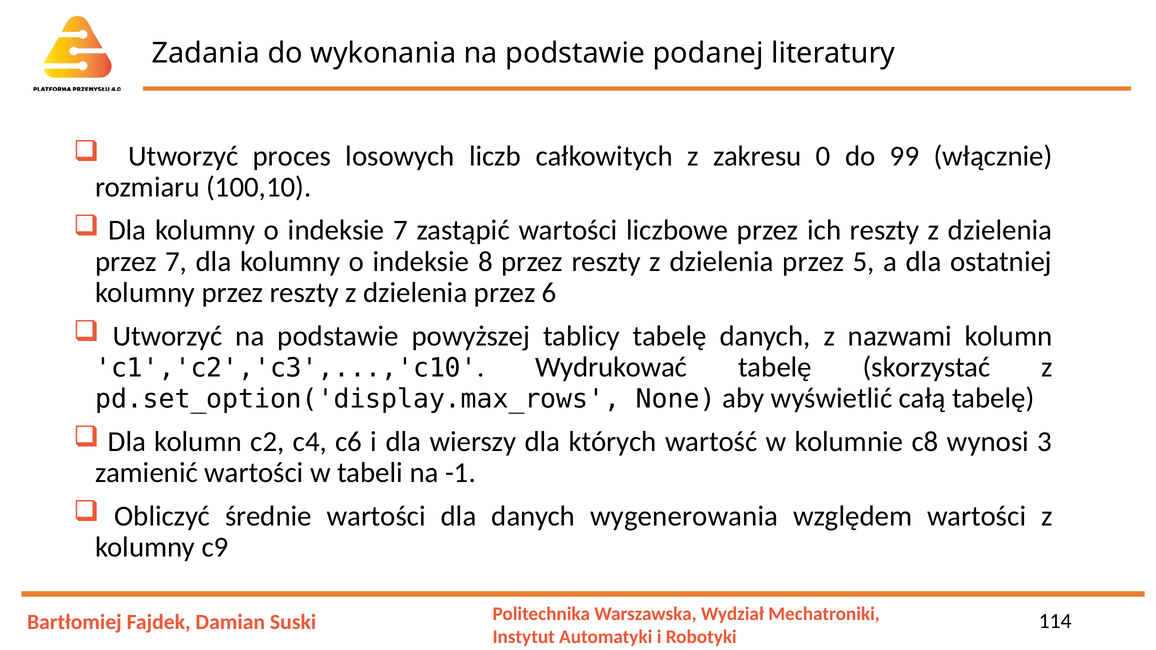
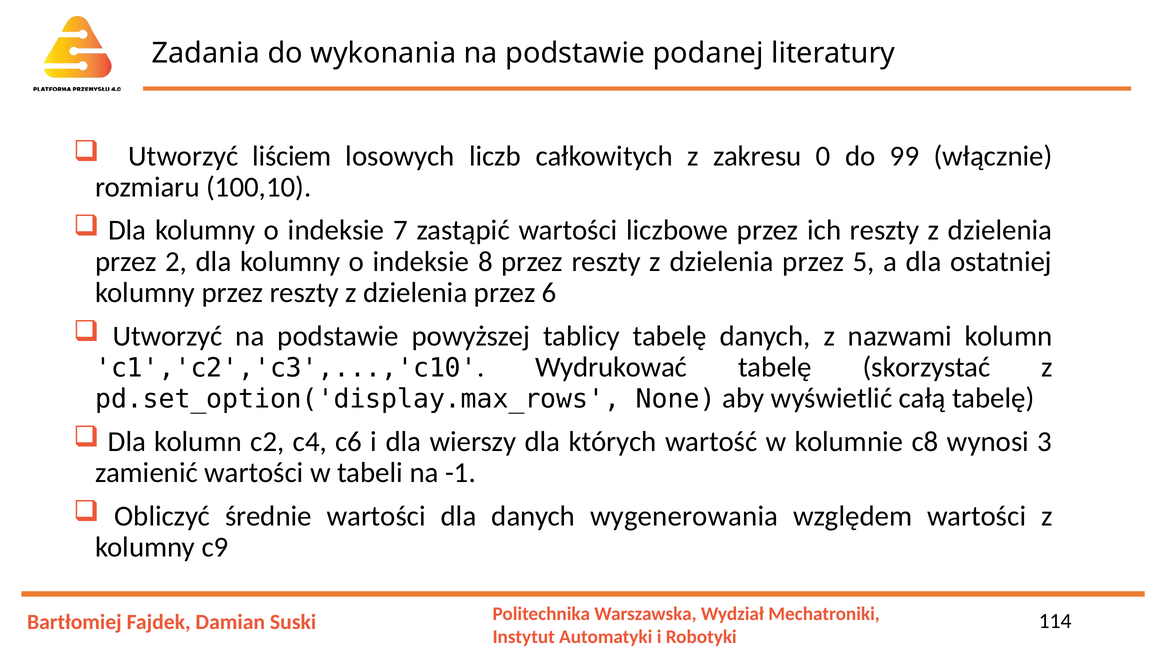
proces: proces -> liściem
przez 7: 7 -> 2
